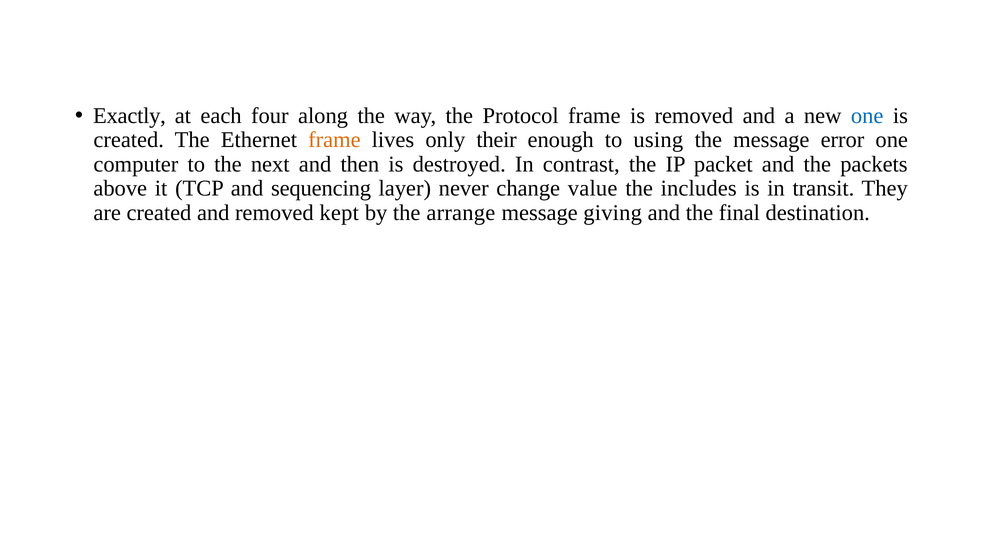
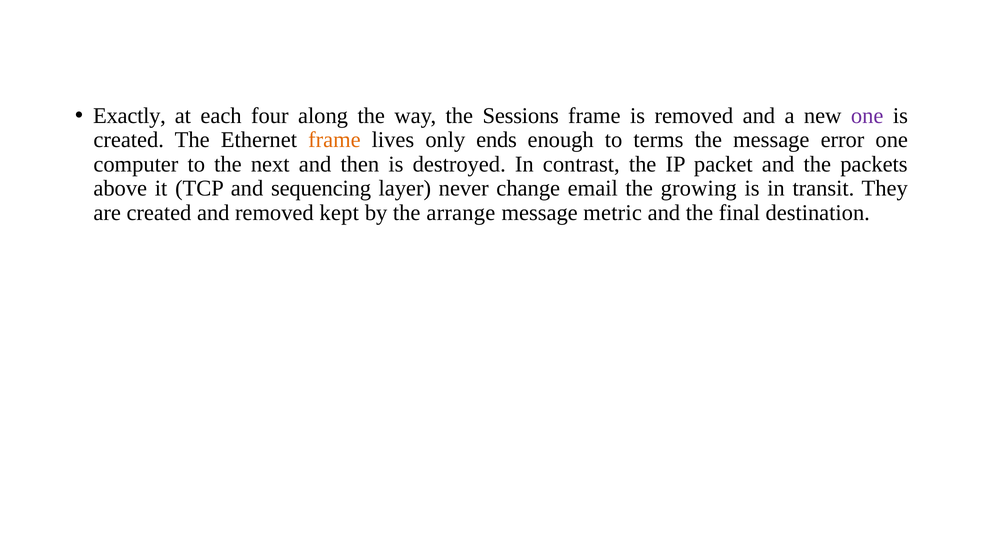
Protocol: Protocol -> Sessions
one at (867, 116) colour: blue -> purple
their: their -> ends
using: using -> terms
value: value -> email
includes: includes -> growing
giving: giving -> metric
